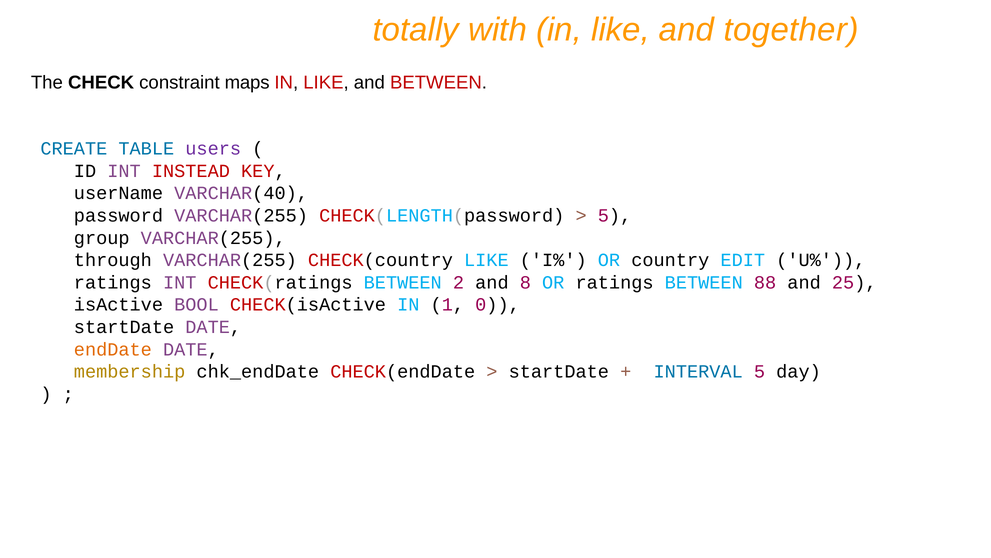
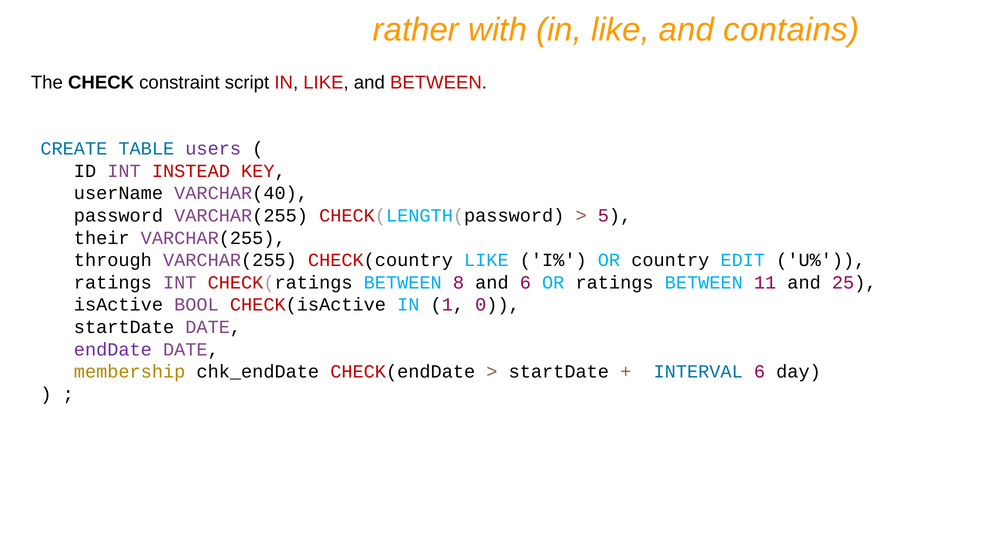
totally: totally -> rather
together: together -> contains
maps: maps -> script
group: group -> their
2: 2 -> 8
and 8: 8 -> 6
88: 88 -> 11
endDate colour: orange -> purple
INTERVAL 5: 5 -> 6
